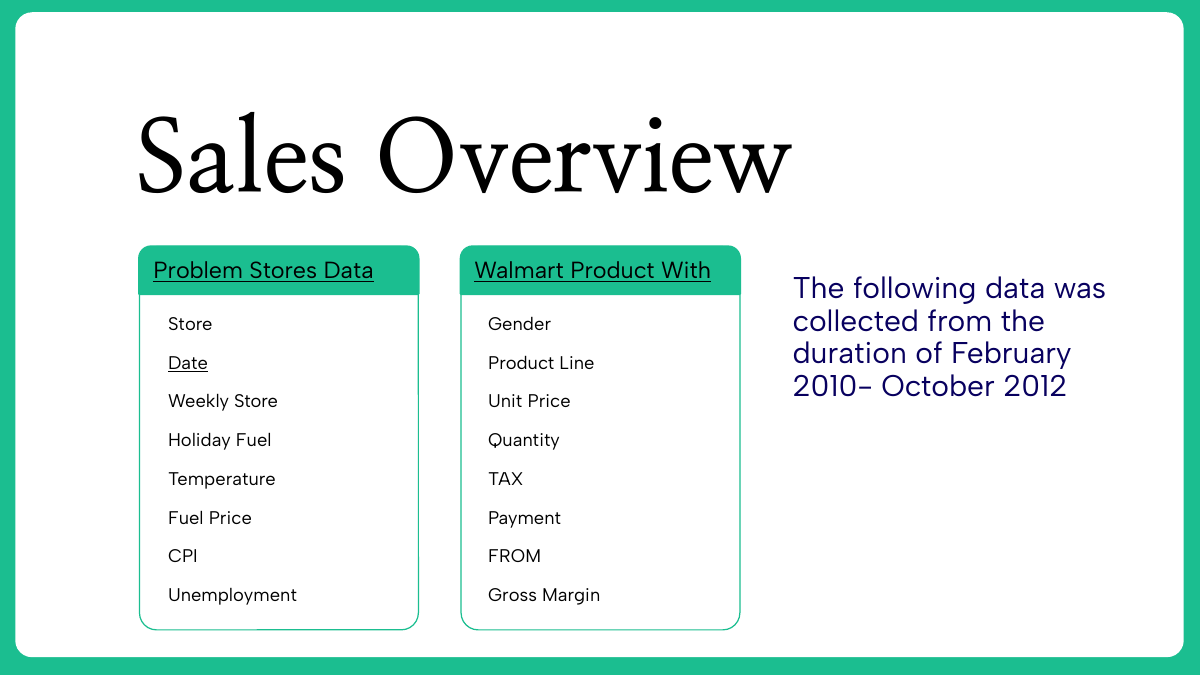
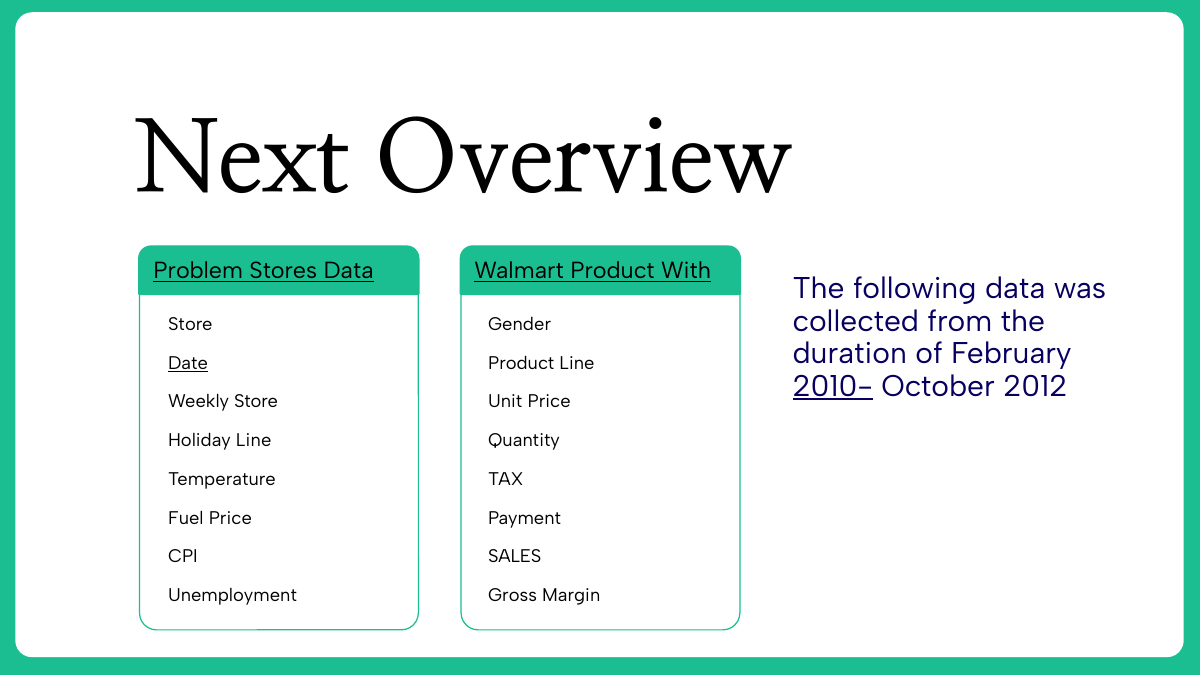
Sales: Sales -> Next
2010- underline: none -> present
Holiday Fuel: Fuel -> Line
FROM at (515, 557): FROM -> SALES
